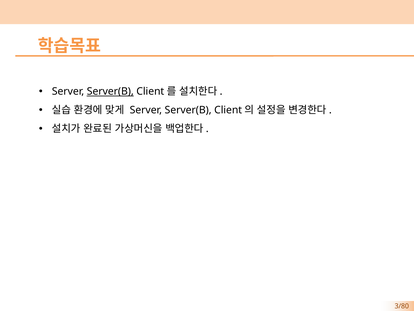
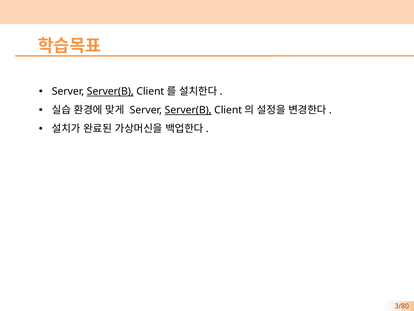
Server(B at (188, 110) underline: none -> present
